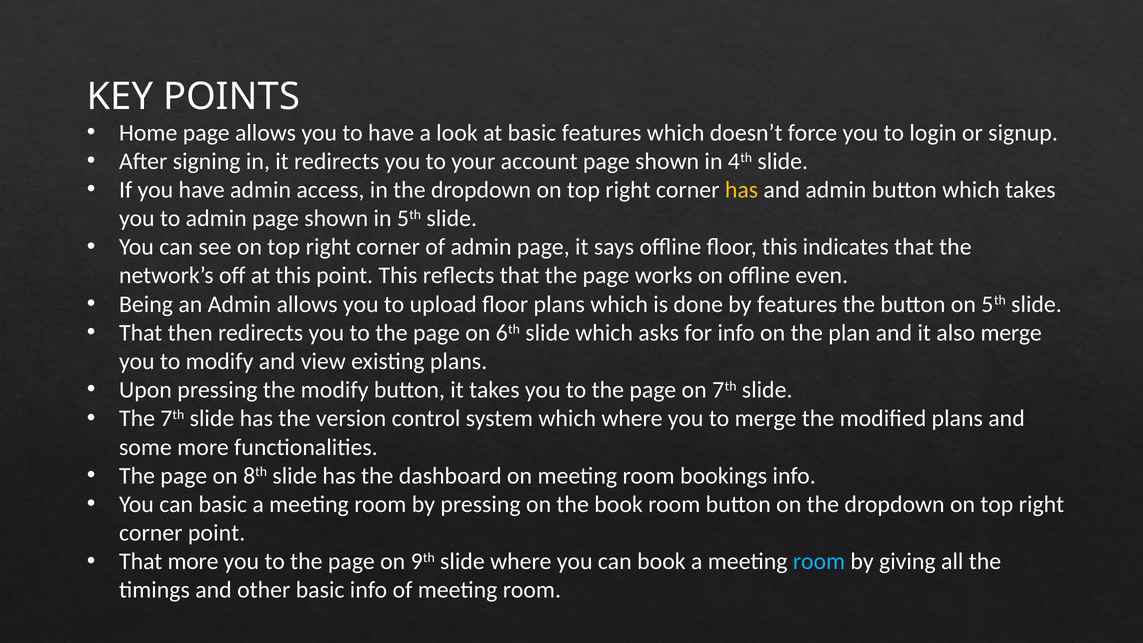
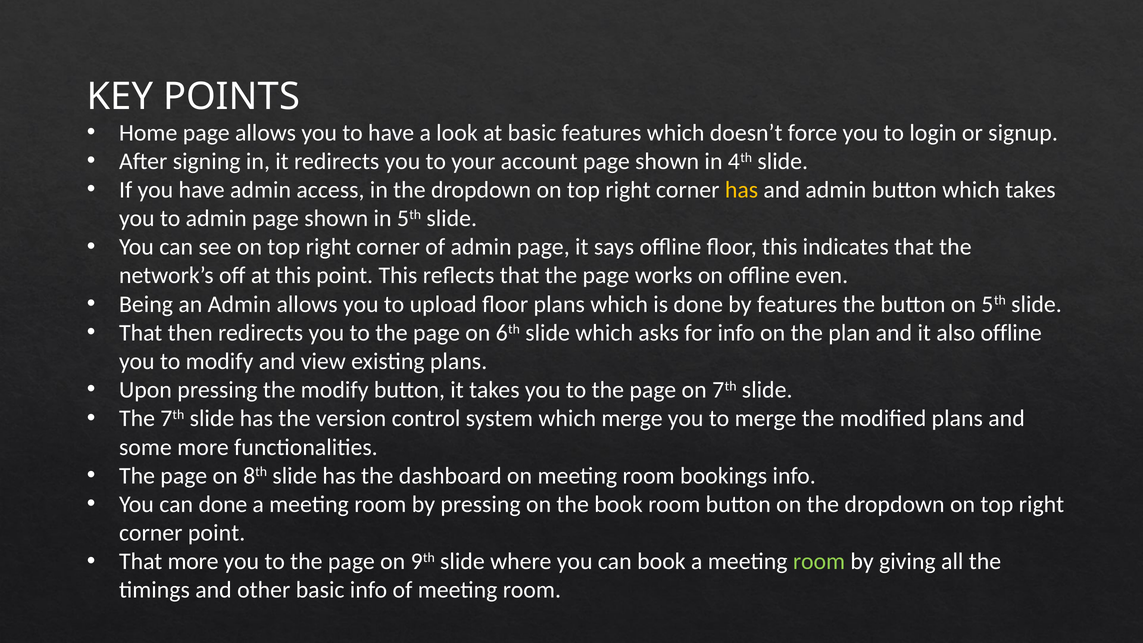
also merge: merge -> offline
which where: where -> merge
can basic: basic -> done
room at (819, 561) colour: light blue -> light green
